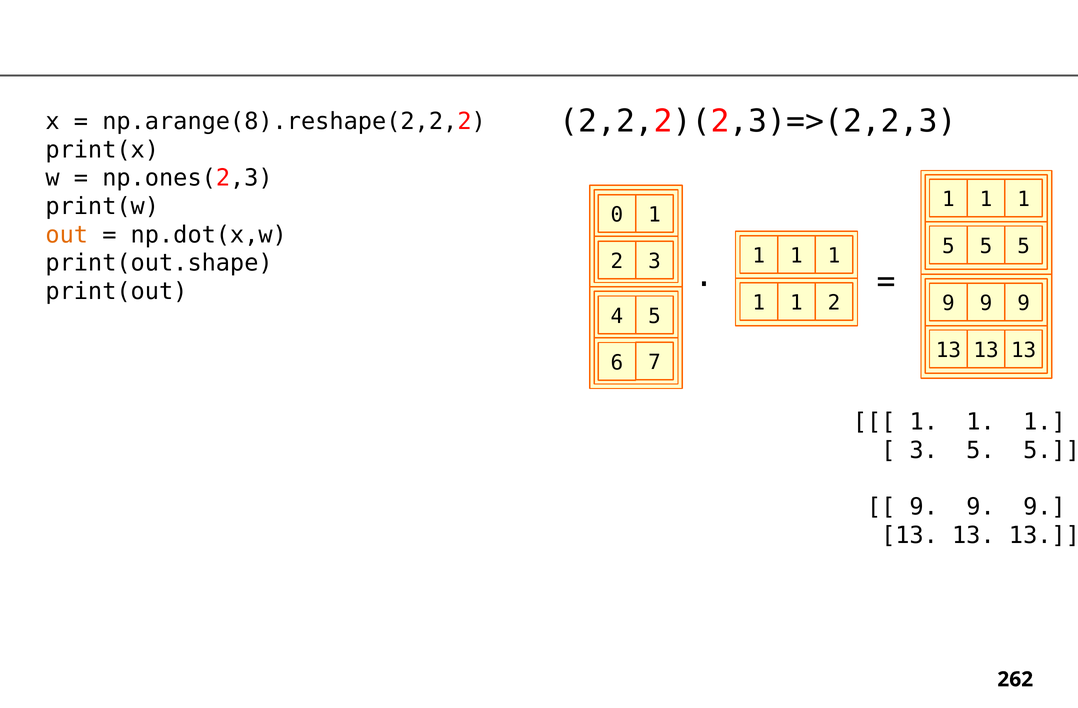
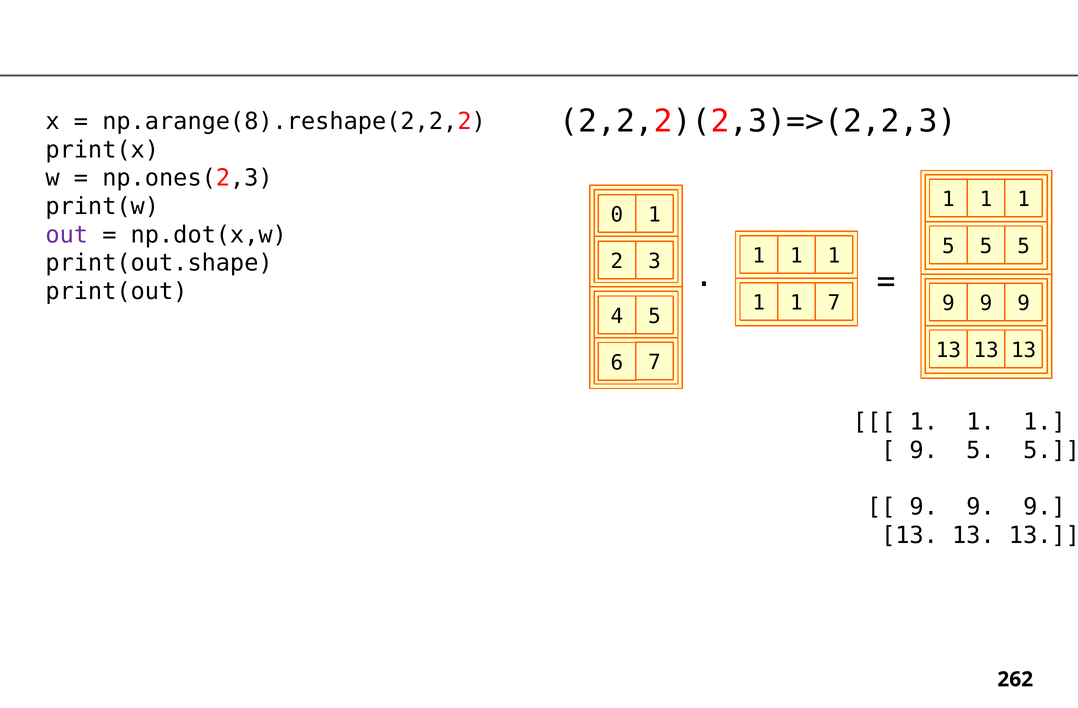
out colour: orange -> purple
1 1 2: 2 -> 7
3 at (924, 450): 3 -> 9
